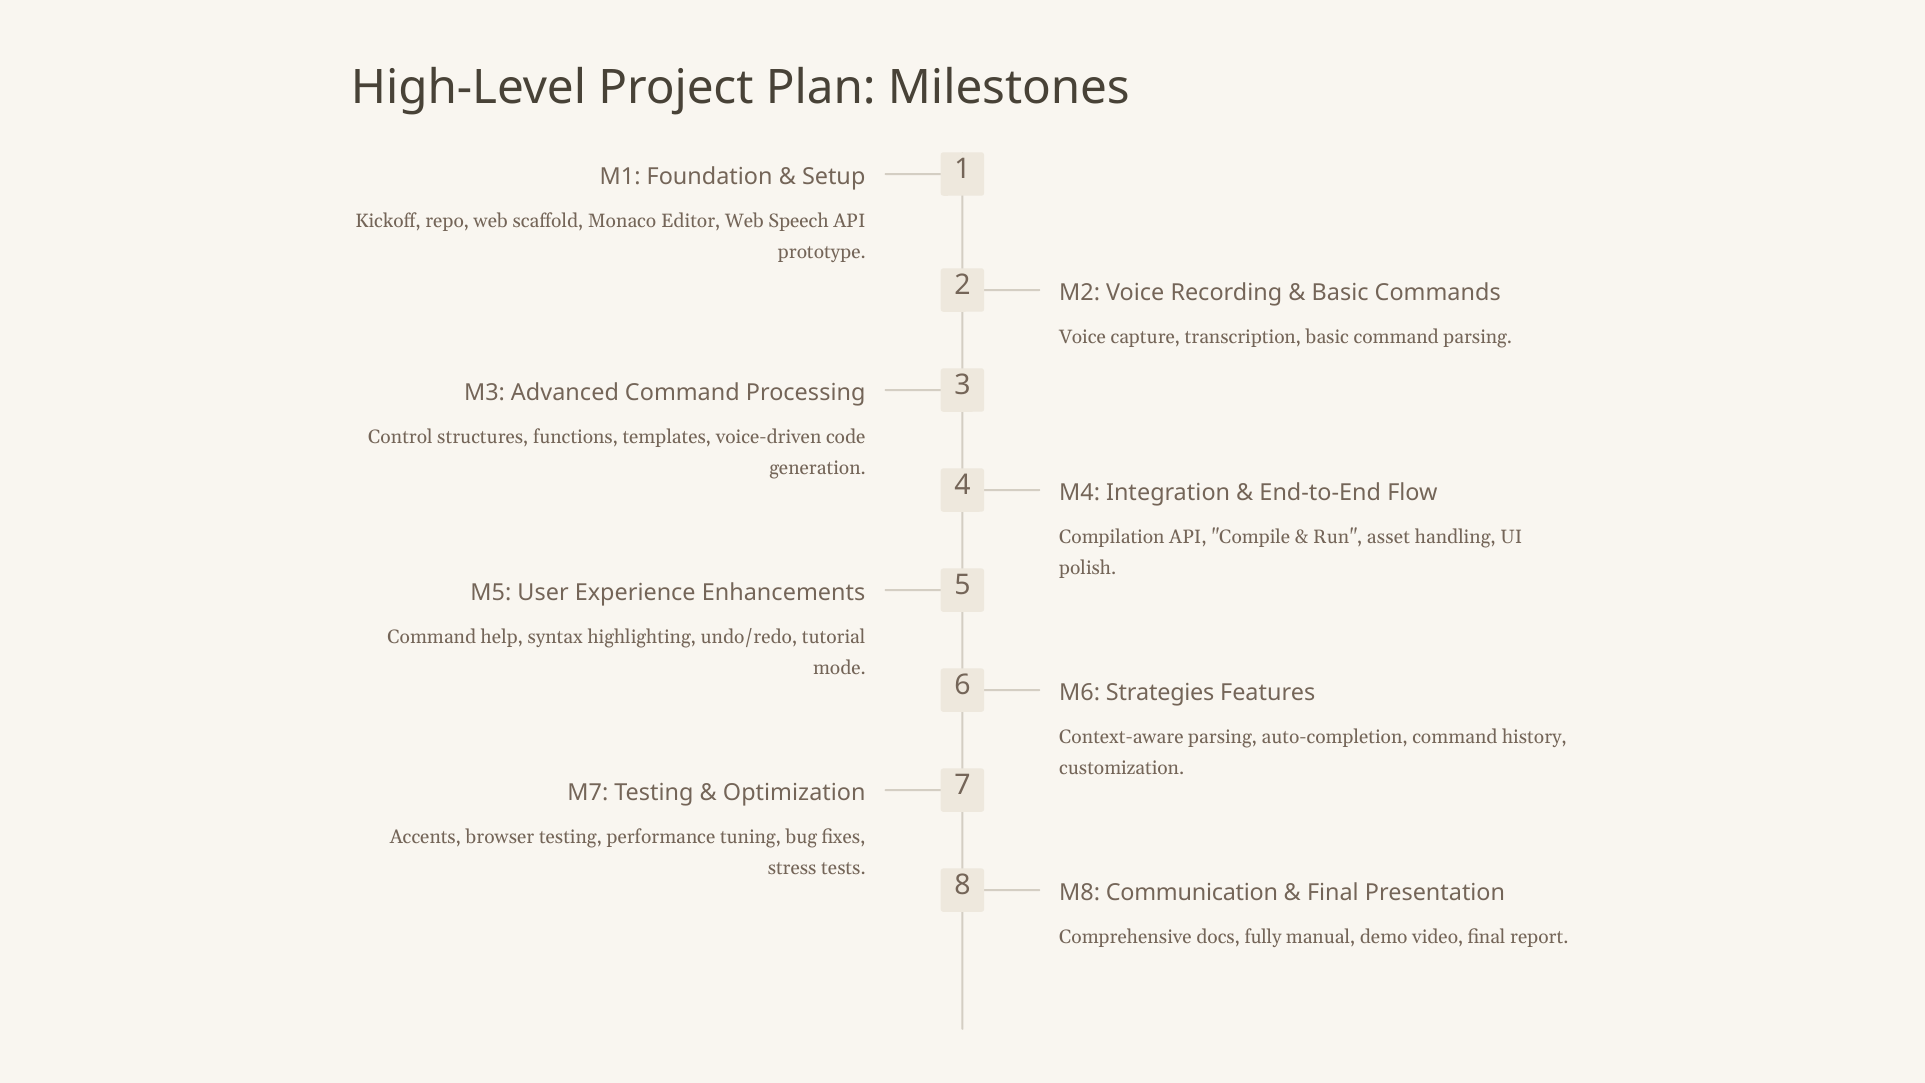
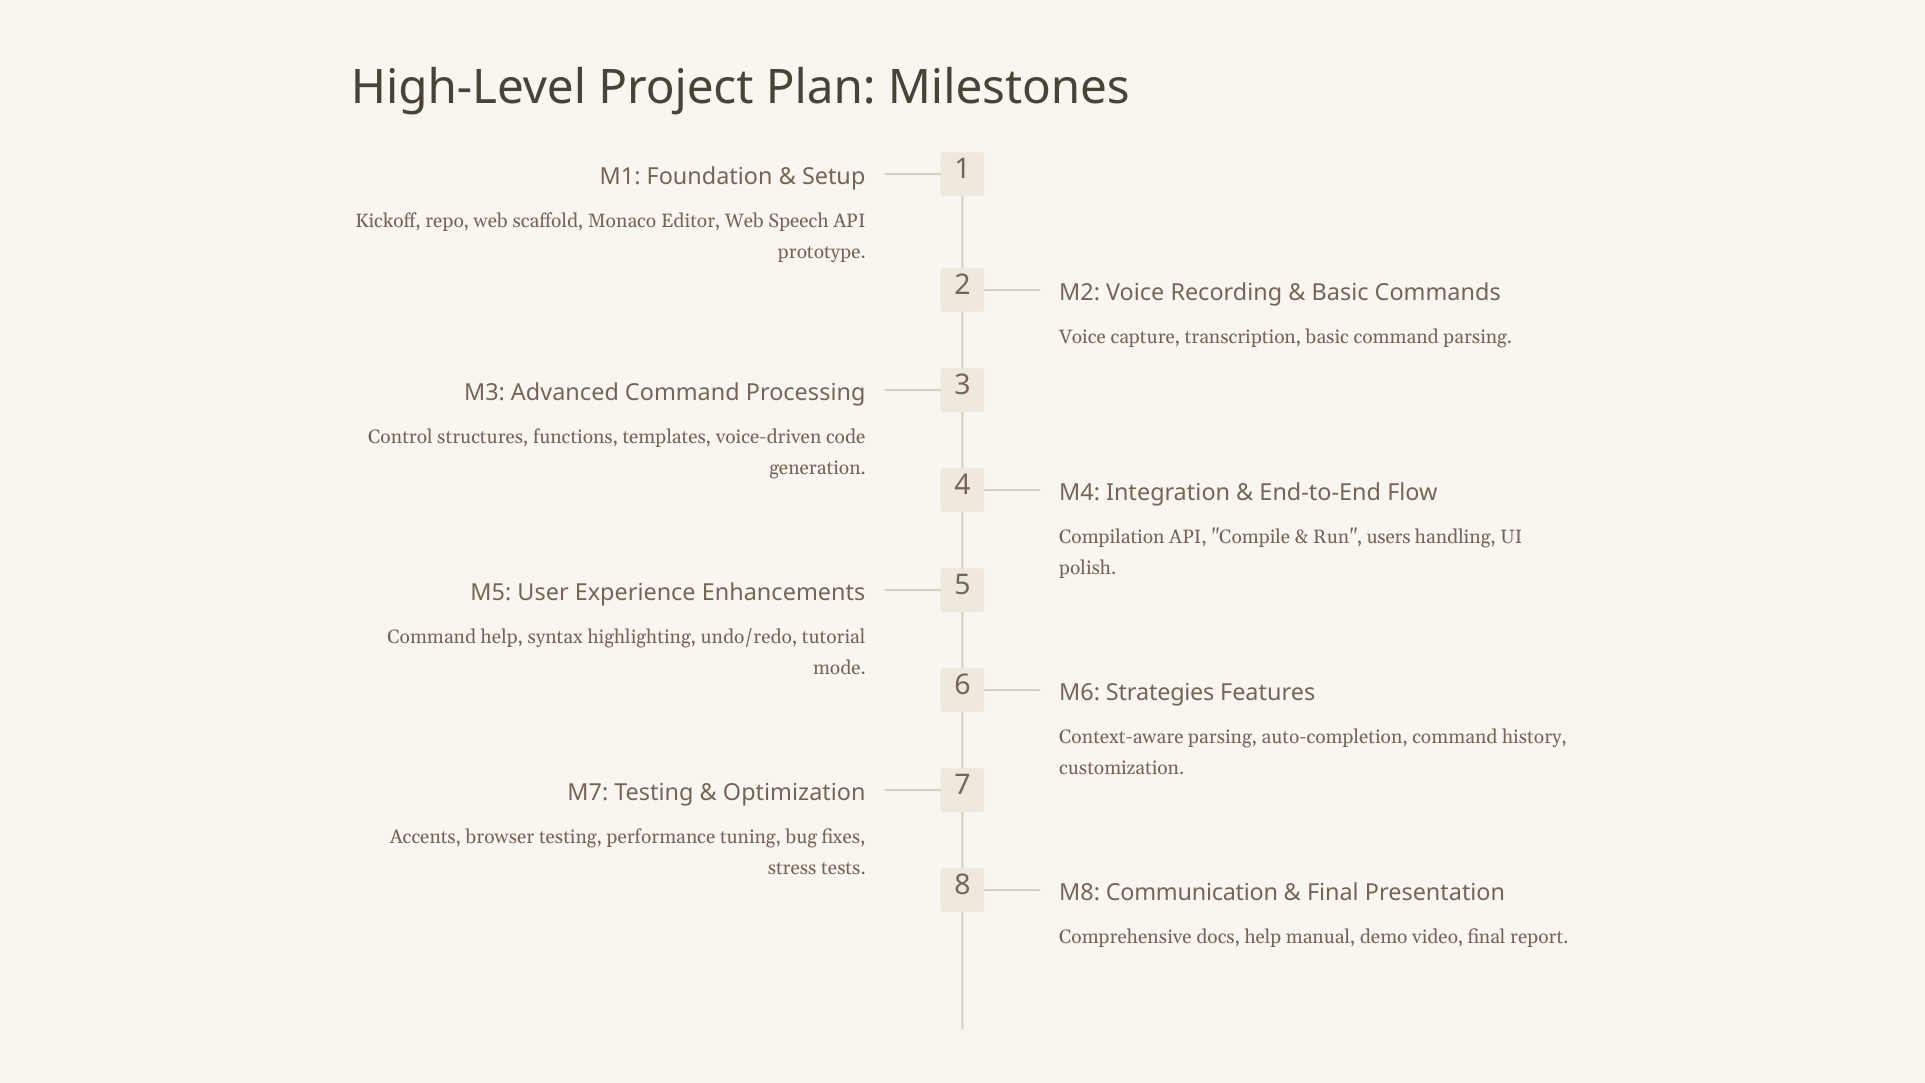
asset: asset -> users
docs fully: fully -> help
